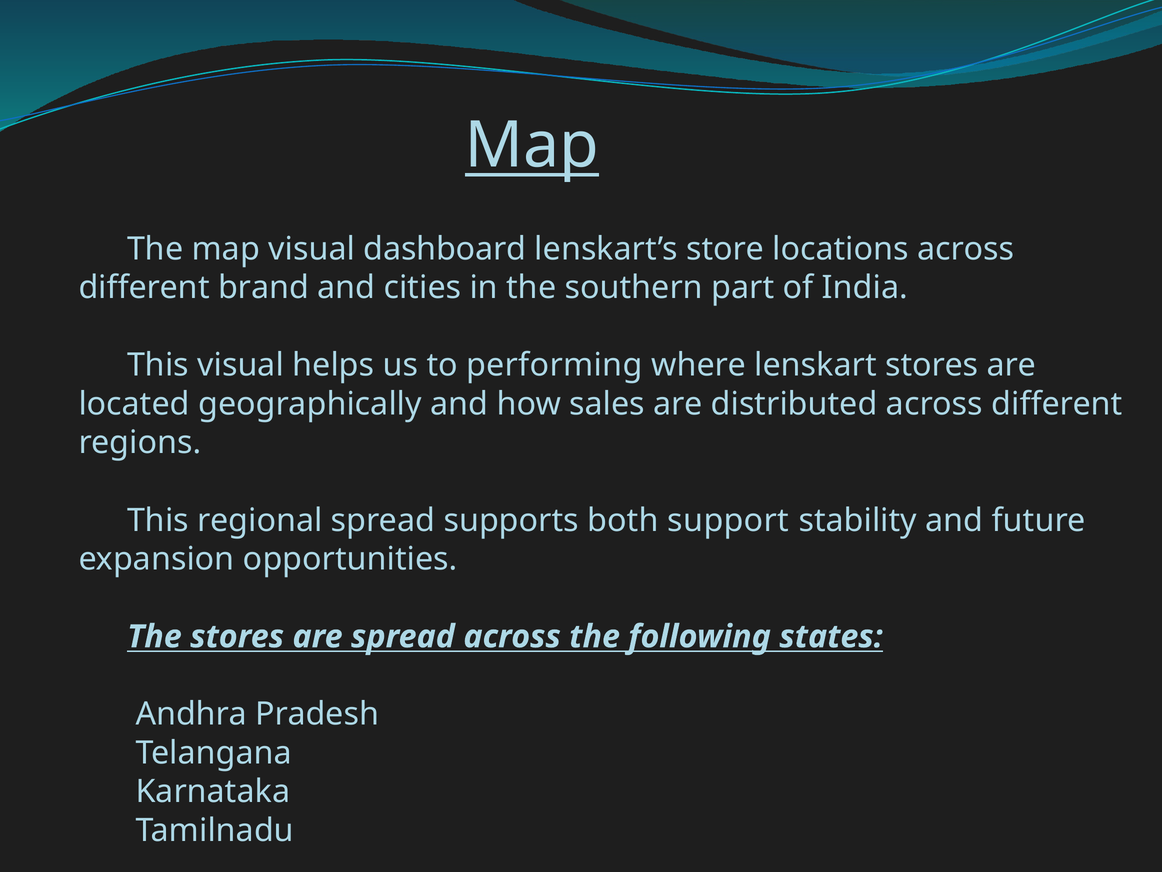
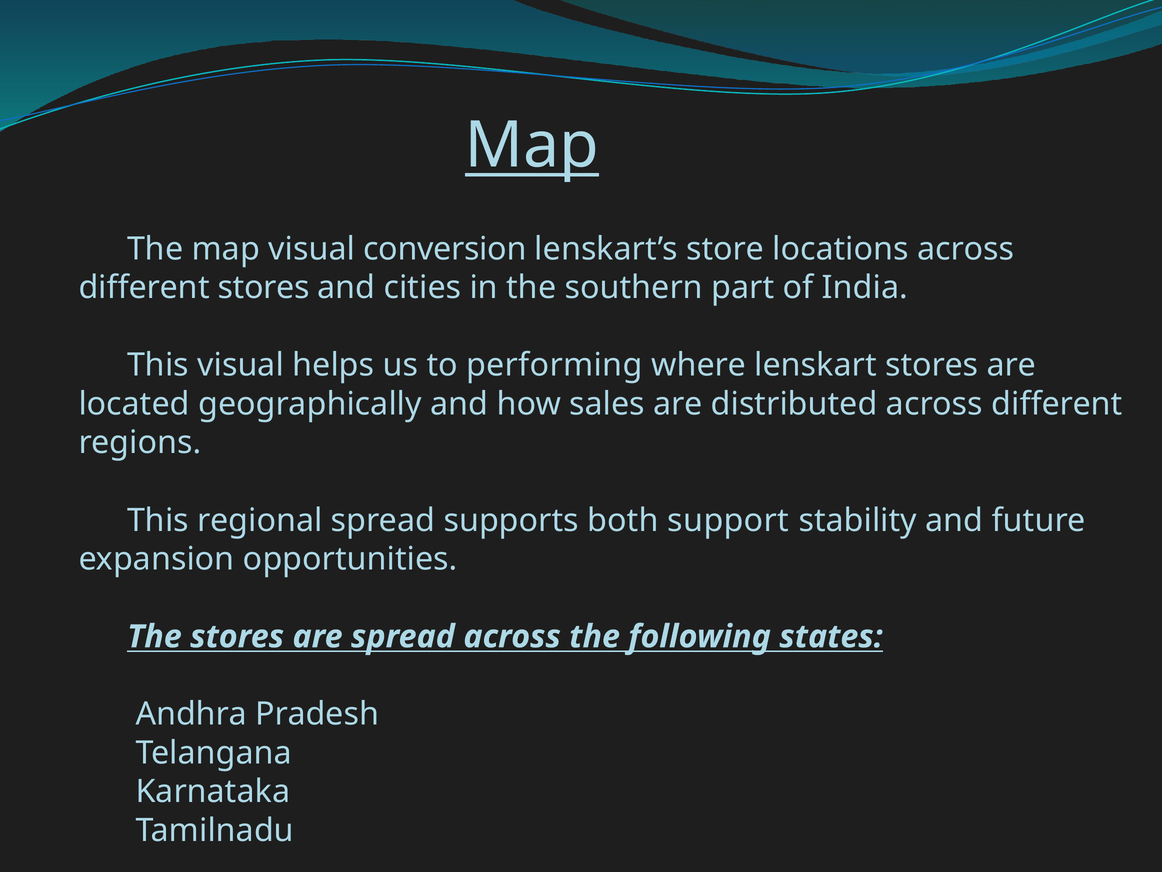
dashboard: dashboard -> conversion
different brand: brand -> stores
